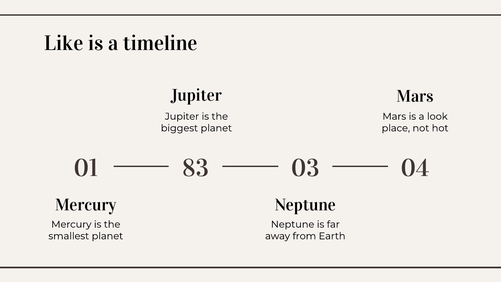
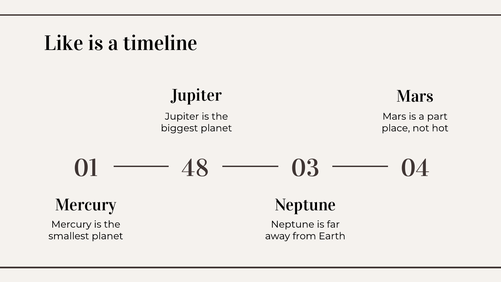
look: look -> part
83: 83 -> 48
